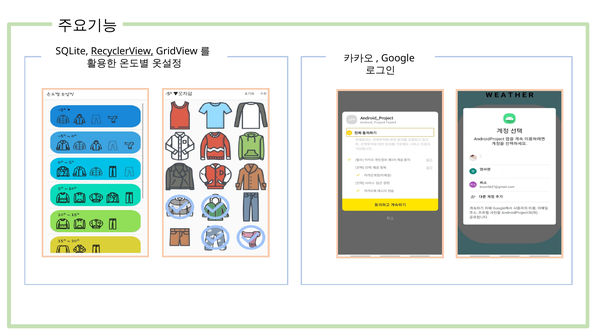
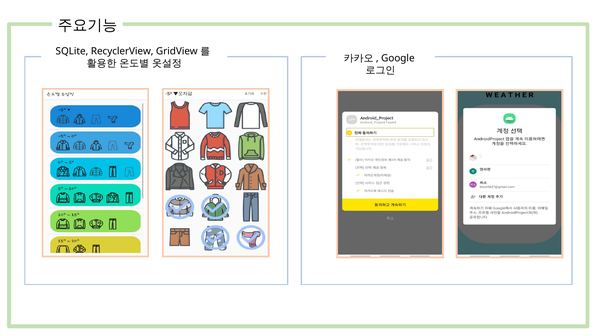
RecyclerView underline: present -> none
